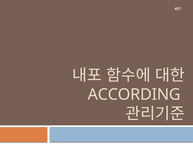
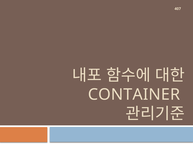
ACCORDING: ACCORDING -> CONTAINER
